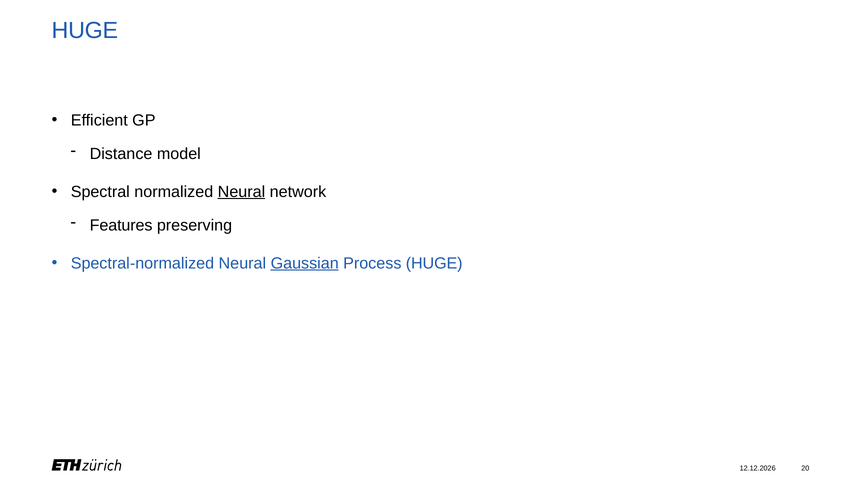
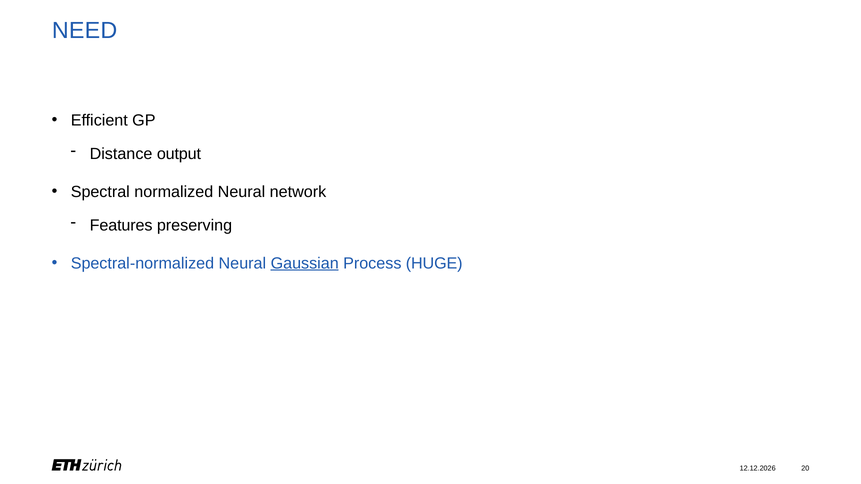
HUGE at (85, 31): HUGE -> NEED
model: model -> output
Neural at (241, 192) underline: present -> none
